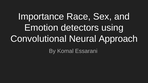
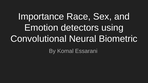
Approach: Approach -> Biometric
